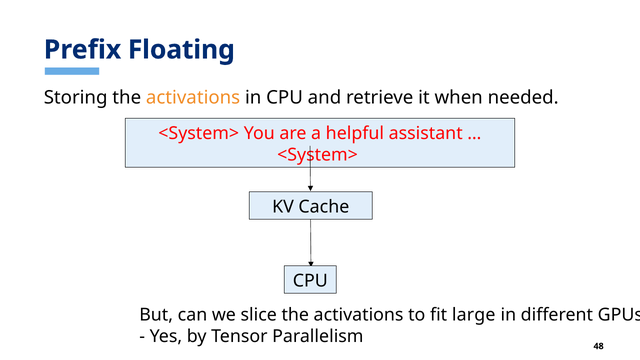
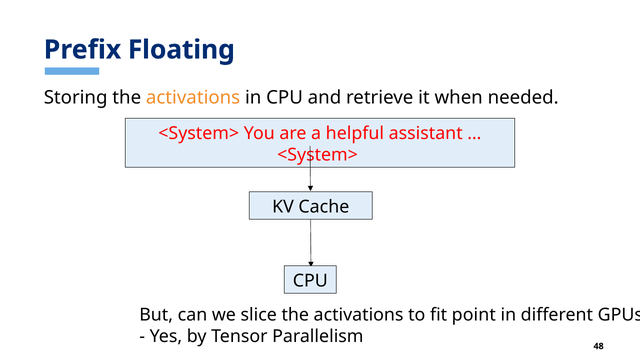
large: large -> point
